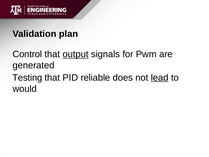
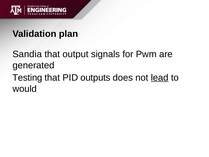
Control: Control -> Sandia
output underline: present -> none
reliable: reliable -> outputs
